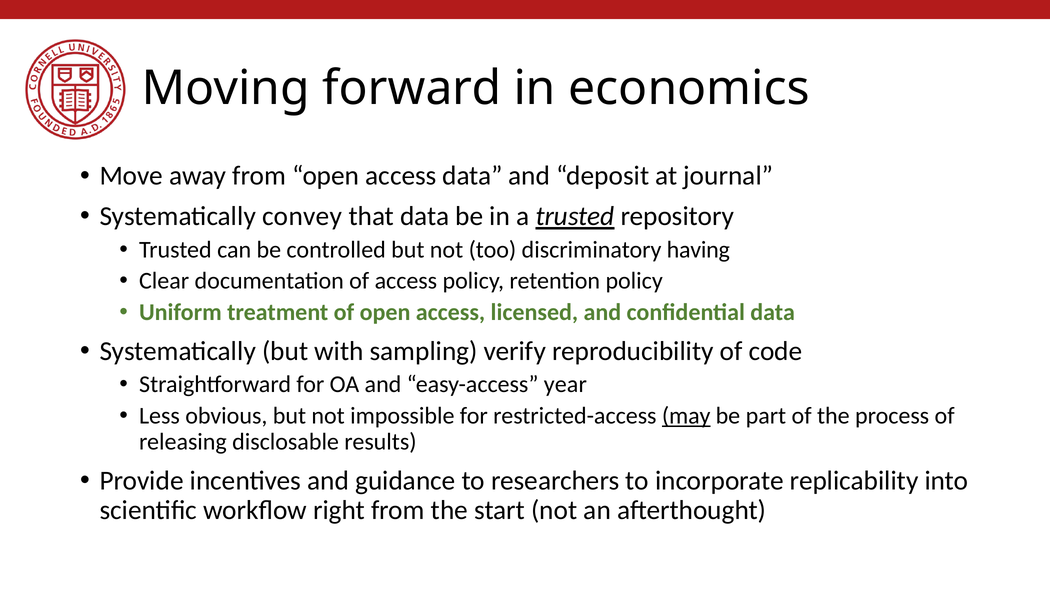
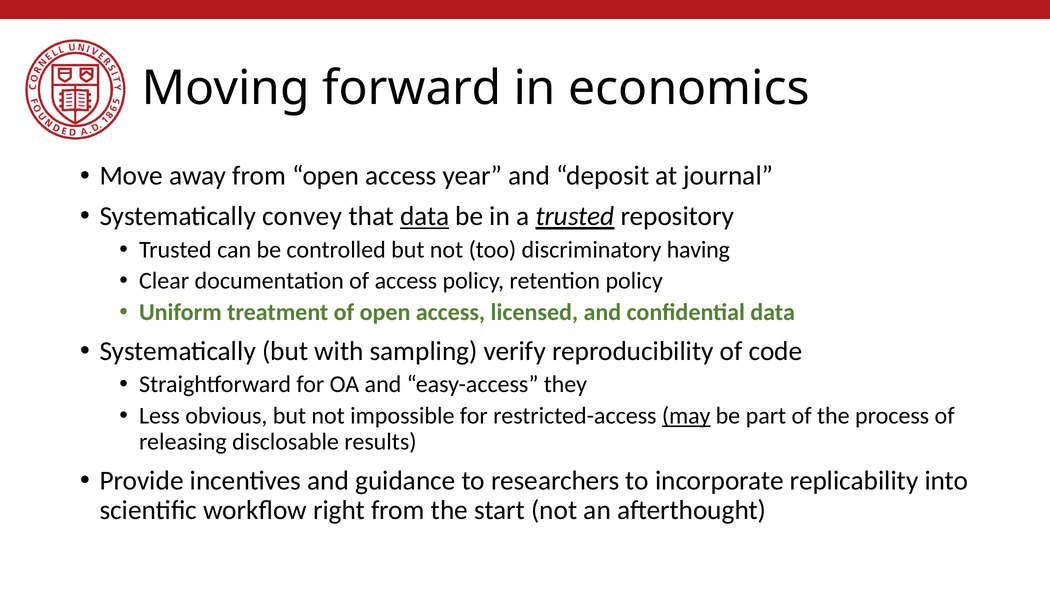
access data: data -> year
data at (425, 216) underline: none -> present
year: year -> they
